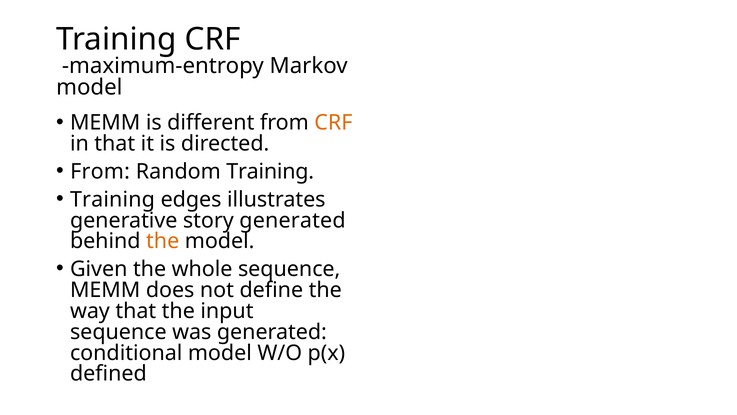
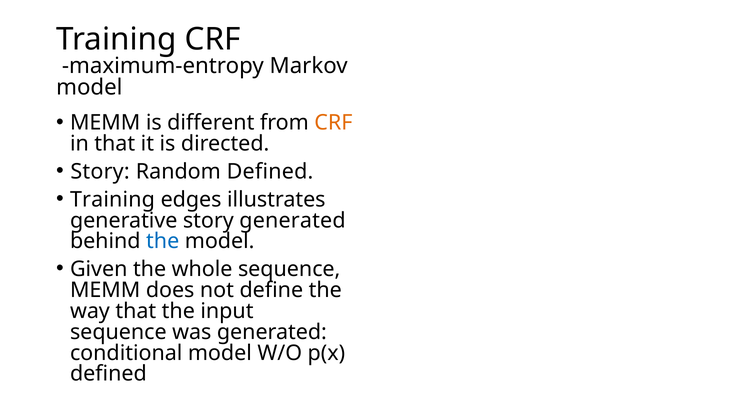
From at (100, 171): From -> Story
Random Training: Training -> Defined
the at (163, 241) colour: orange -> blue
